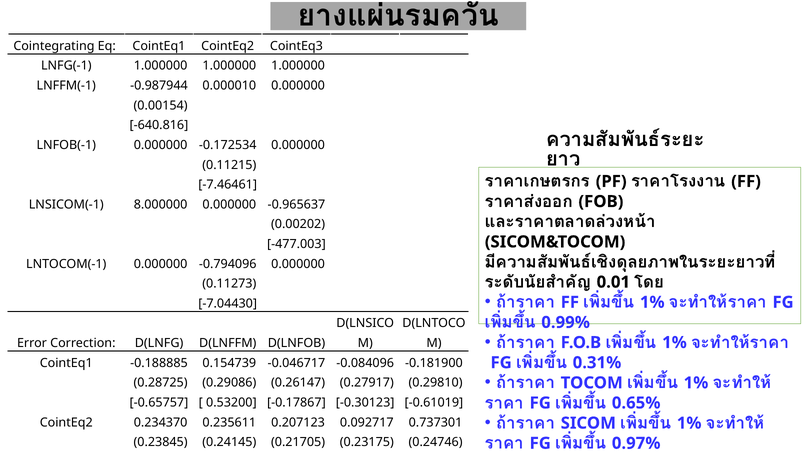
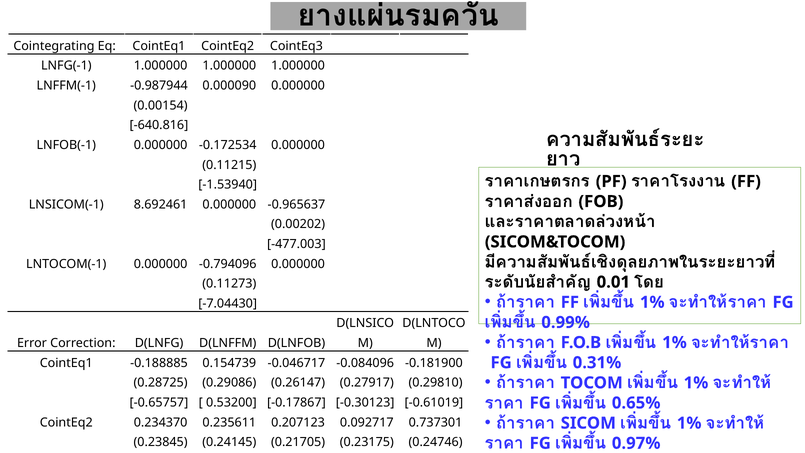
0.000010: 0.000010 -> 0.000090
-7.46461: -7.46461 -> -1.53940
8.000000: 8.000000 -> 8.692461
